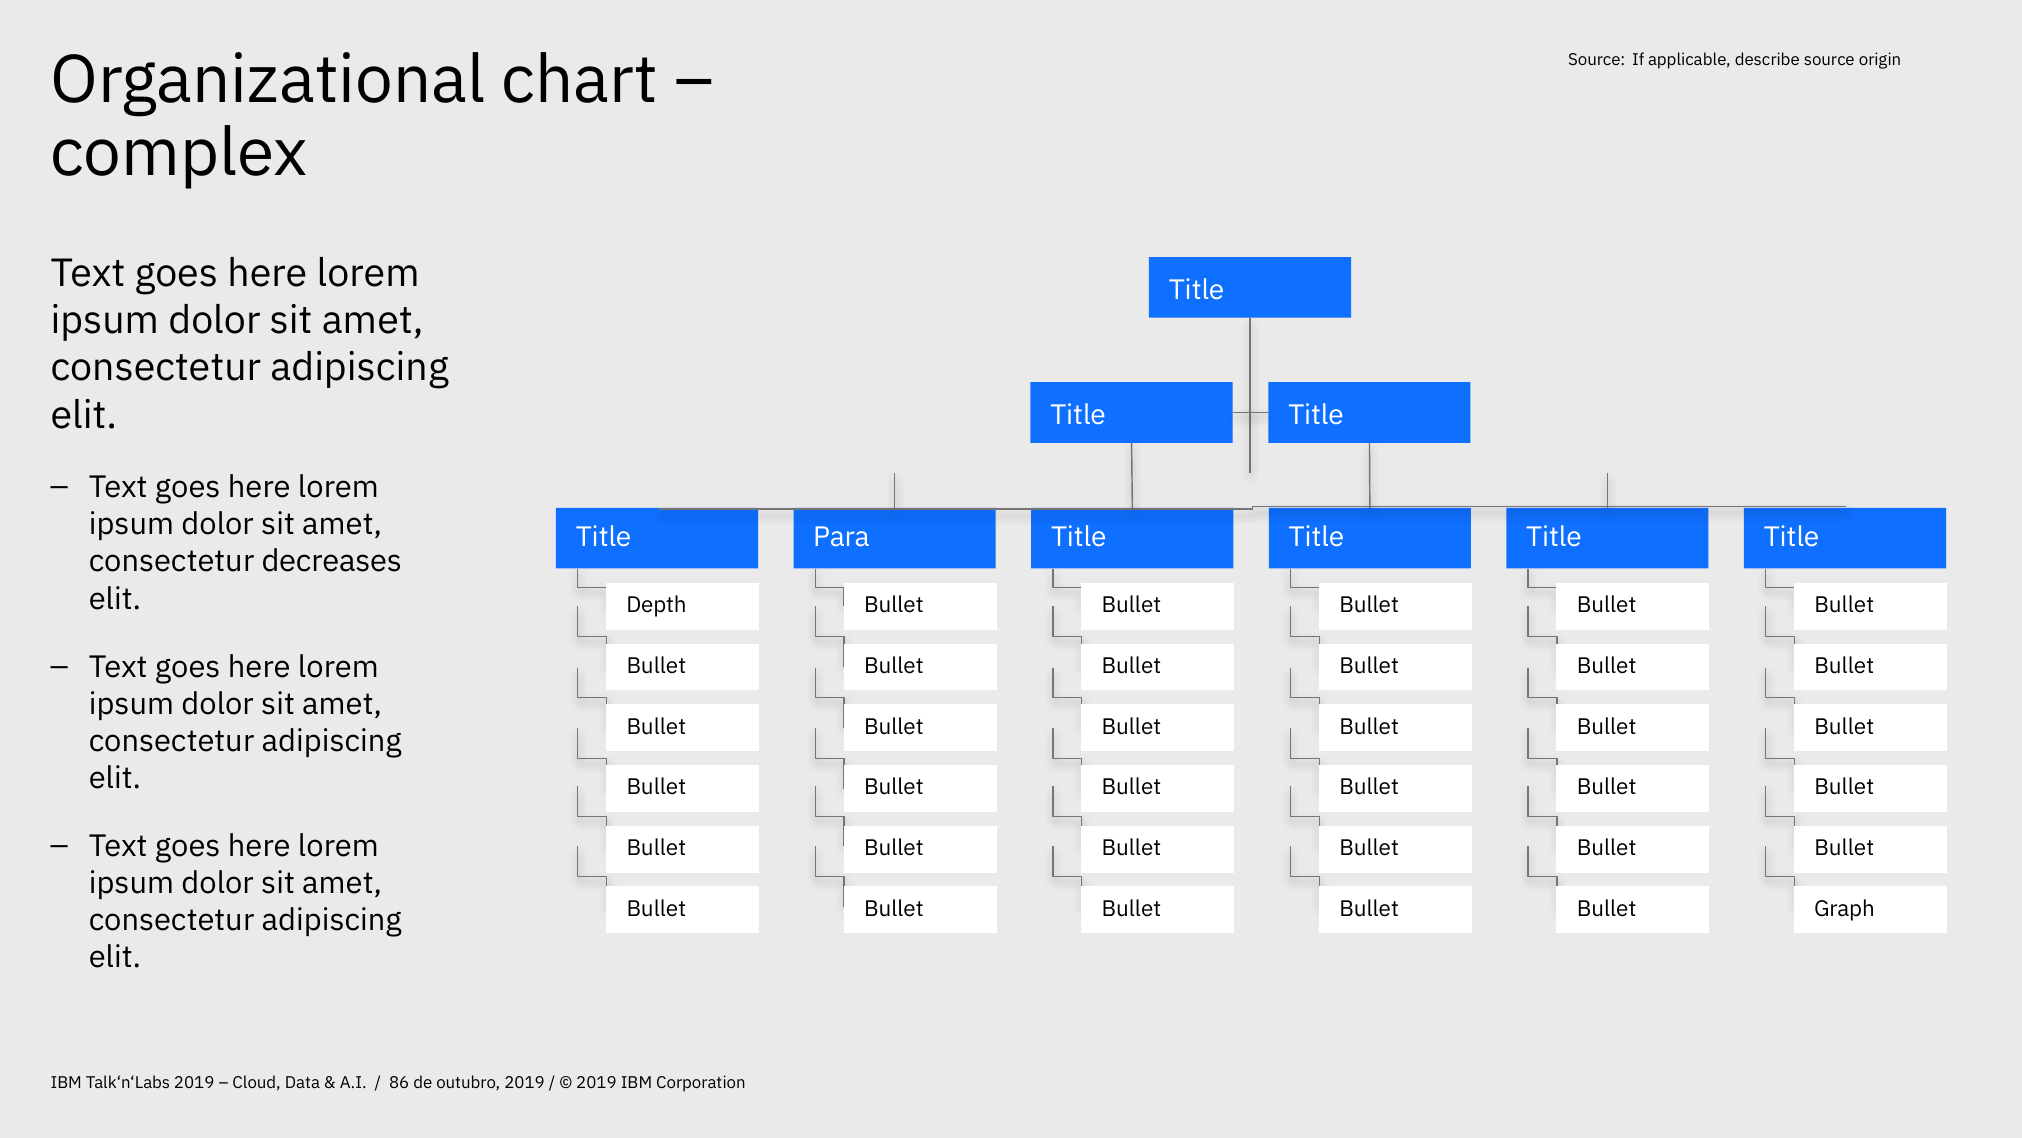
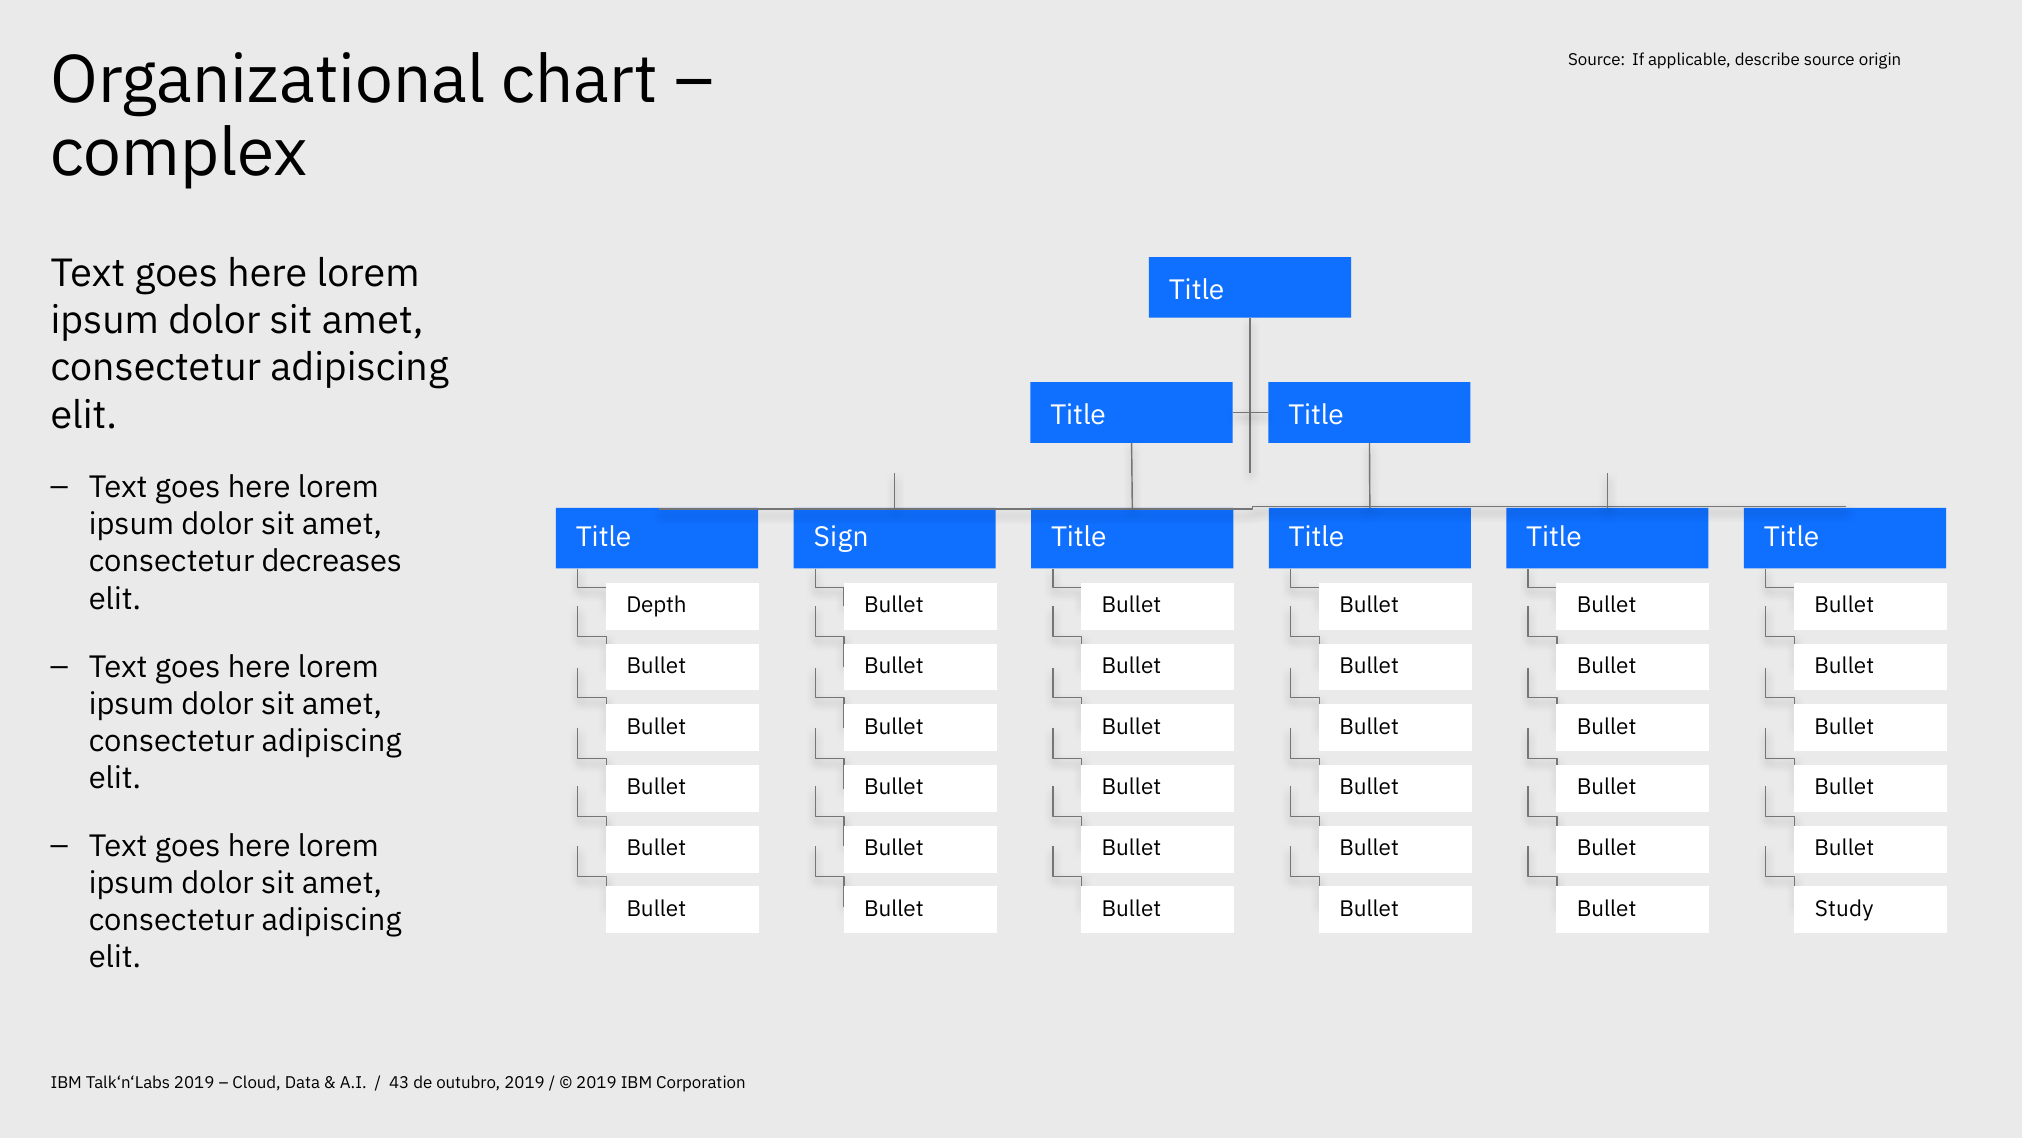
Para: Para -> Sign
Graph: Graph -> Study
86: 86 -> 43
